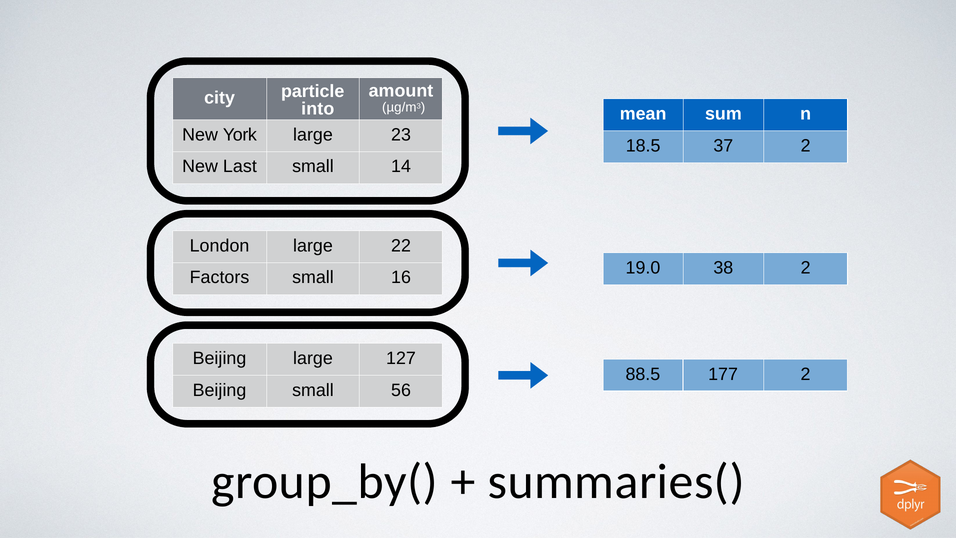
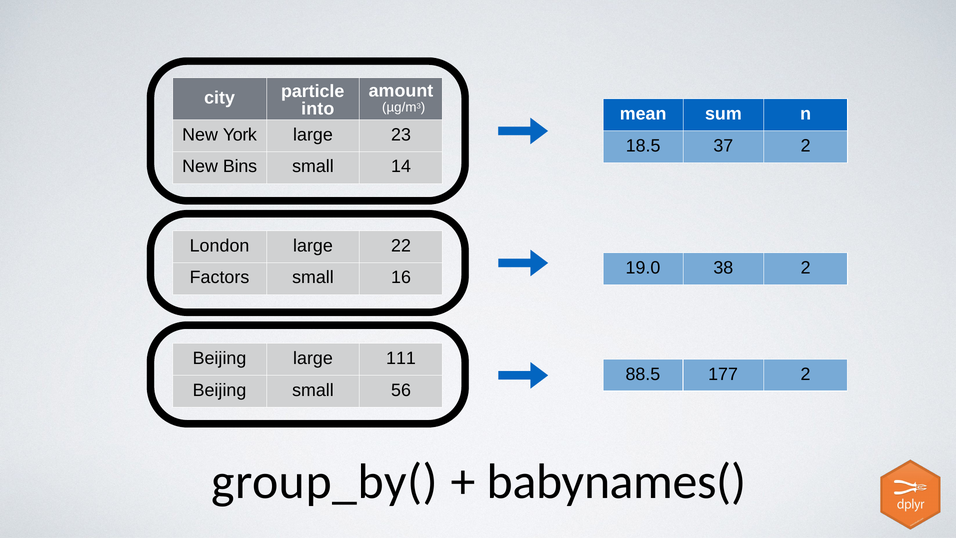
Last: Last -> Bins
127: 127 -> 111
summaries(: summaries( -> babynames(
